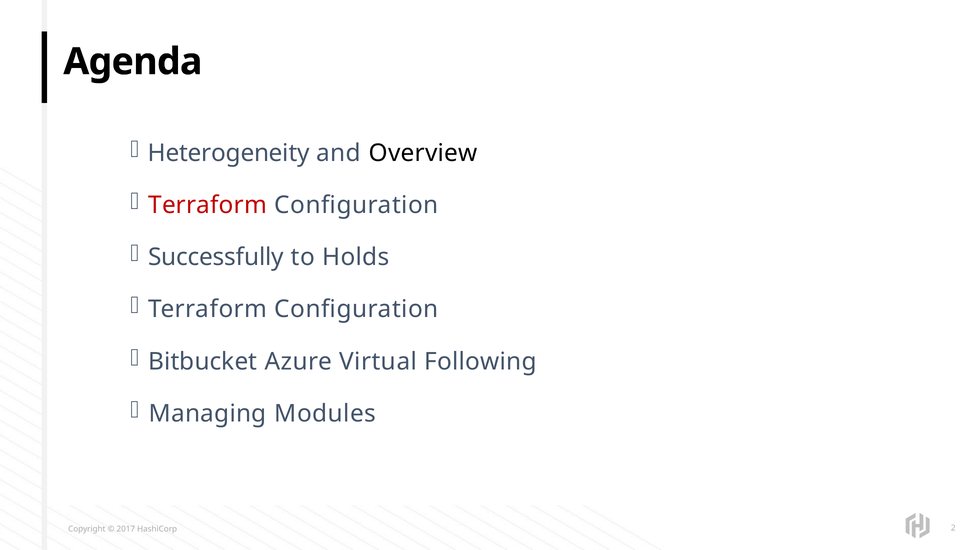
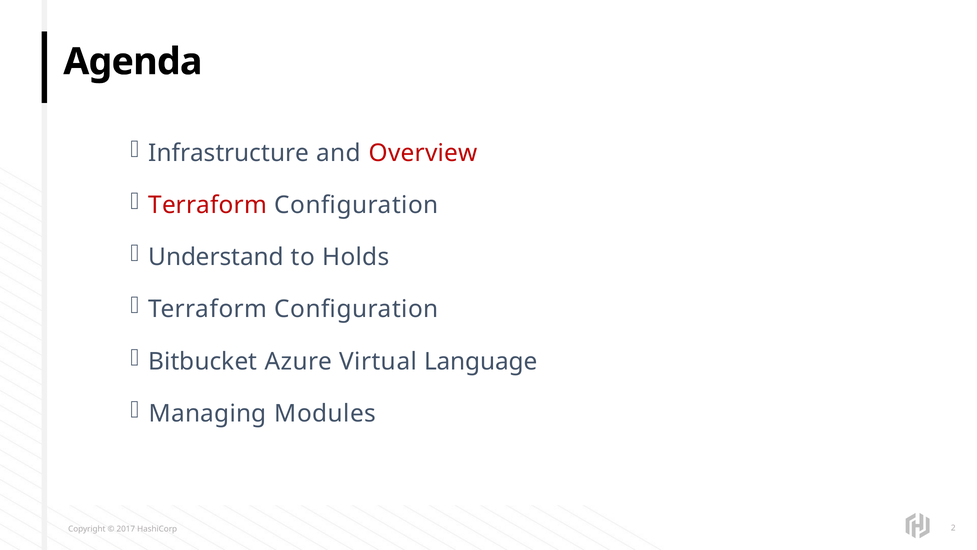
Heterogeneity: Heterogeneity -> Infrastructure
Overview colour: black -> red
Successfully: Successfully -> Understand
Following: Following -> Language
